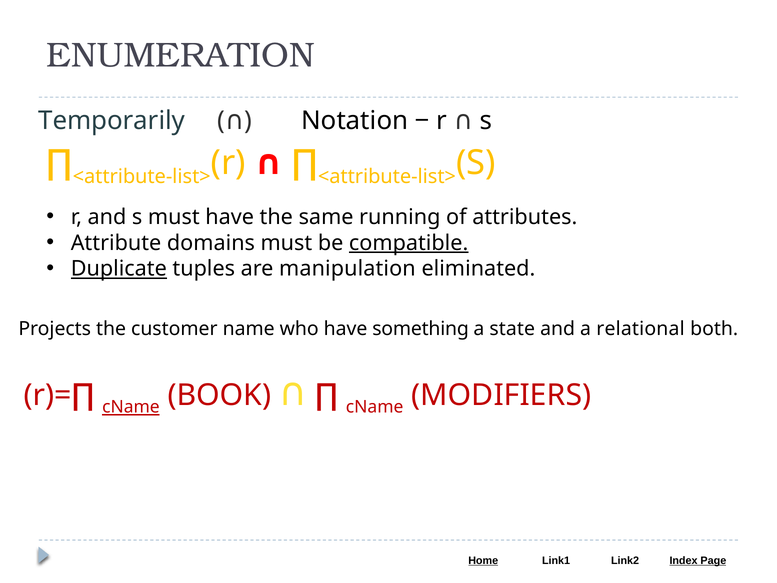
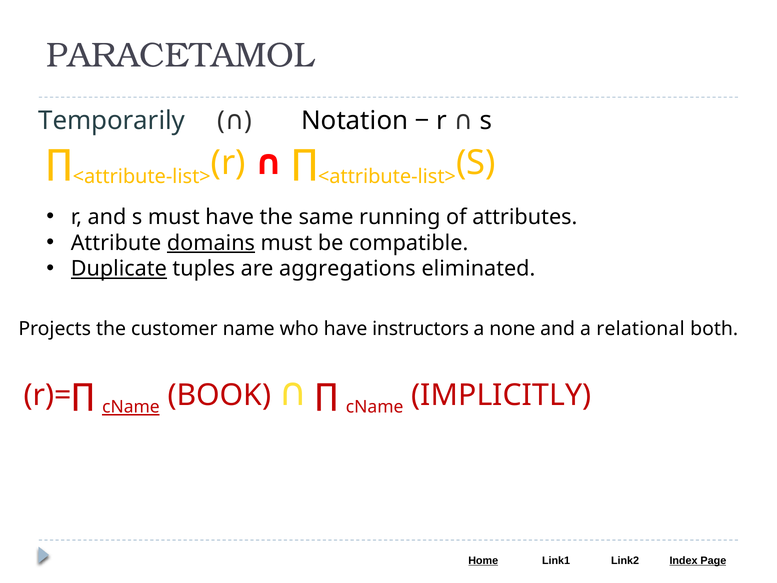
ENUMERATION: ENUMERATION -> PARACETAMOL
domains underline: none -> present
compatible underline: present -> none
manipulation: manipulation -> aggregations
something: something -> instructors
state: state -> none
MODIFIERS: MODIFIERS -> IMPLICITLY
